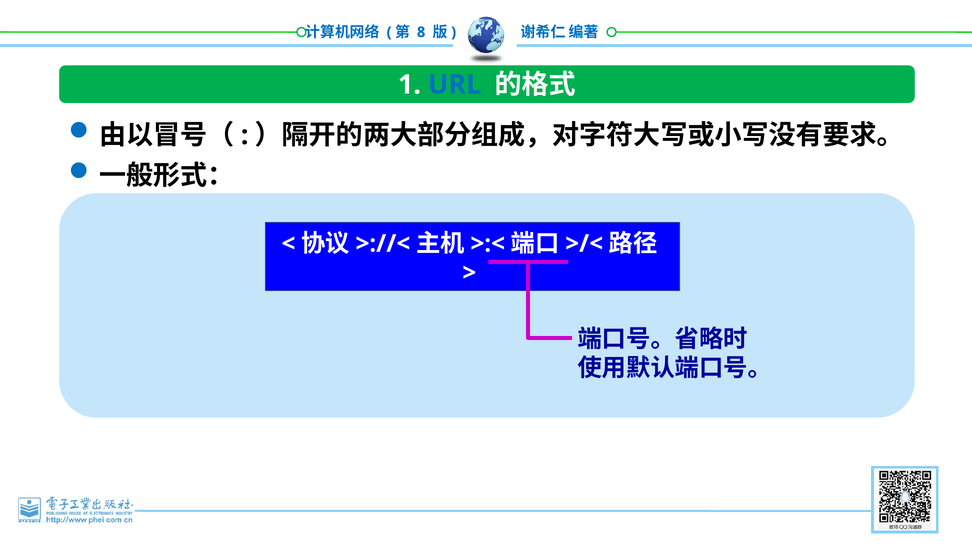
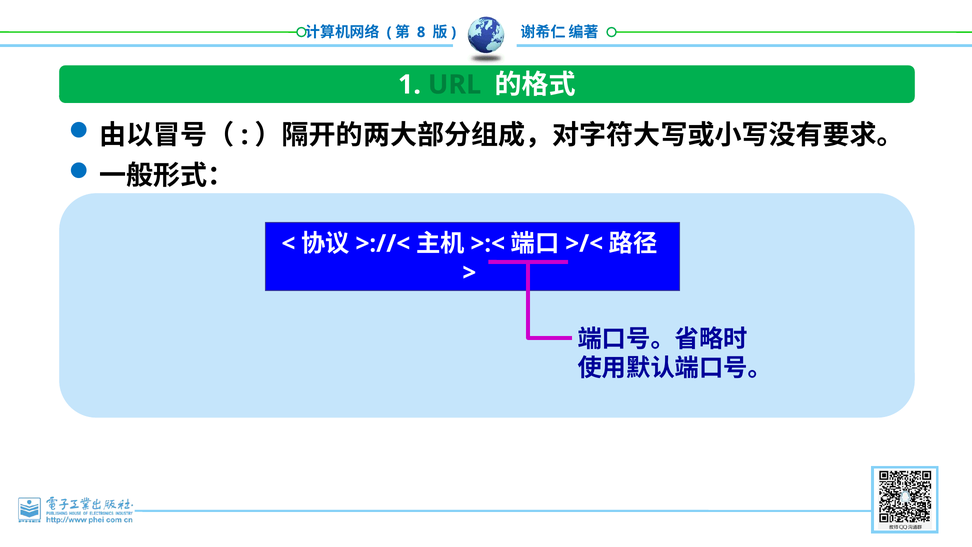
URL colour: blue -> green
